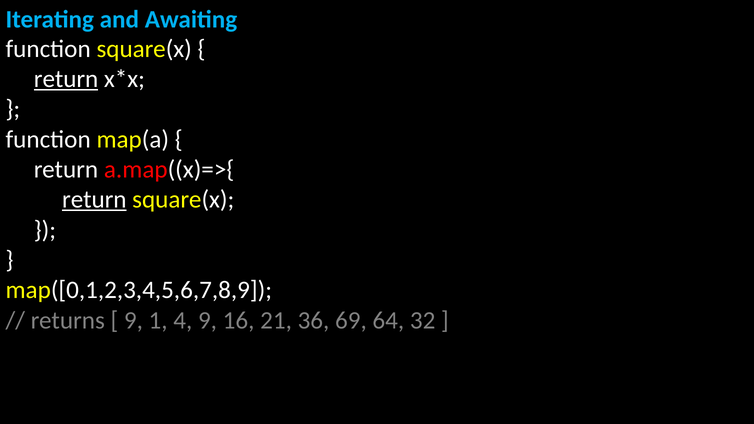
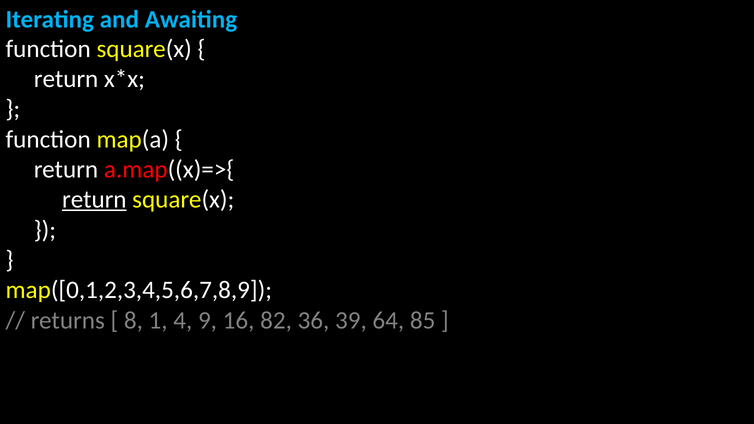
return at (66, 79) underline: present -> none
9 at (133, 320): 9 -> 8
21: 21 -> 82
69: 69 -> 39
32: 32 -> 85
